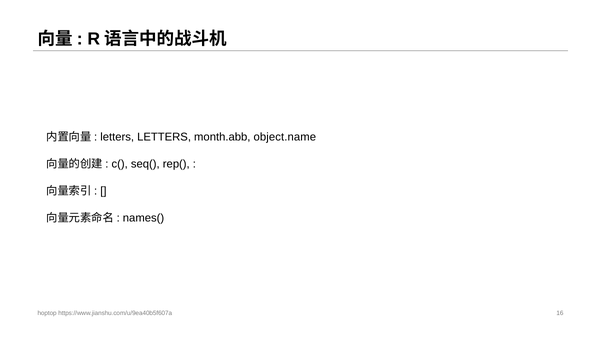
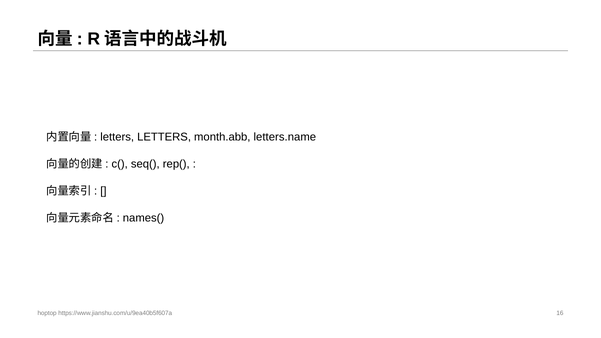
object.name: object.name -> letters.name
